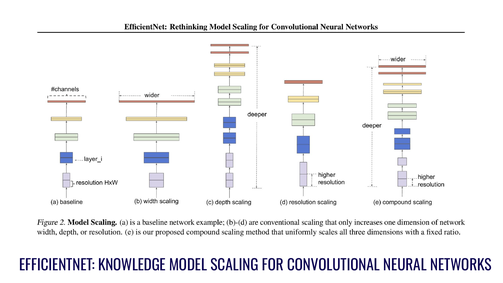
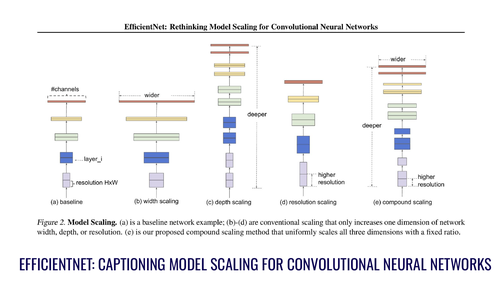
KNOWLEDGE: KNOWLEDGE -> CAPTIONING
